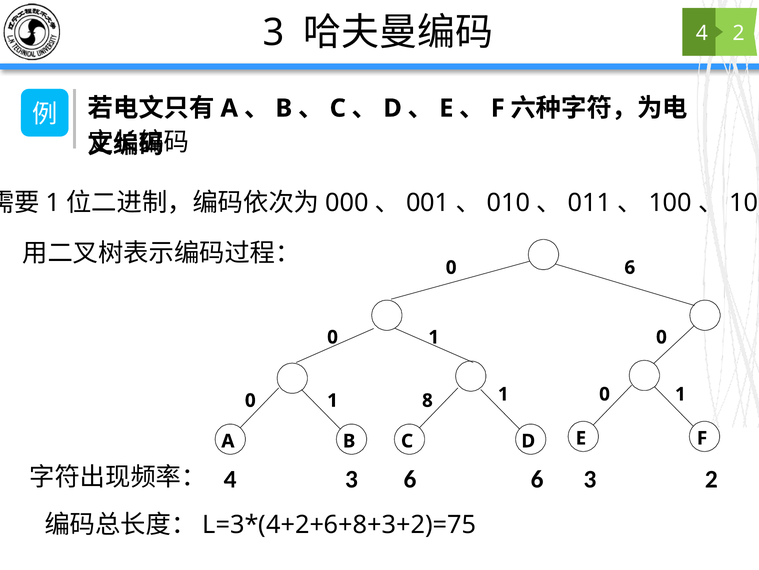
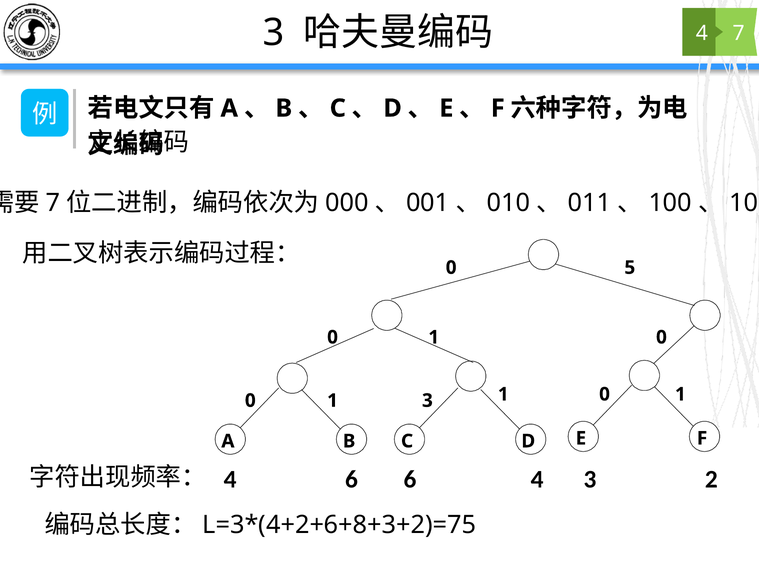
2 at (739, 33): 2 -> 7
1 at (53, 203): 1 -> 7
0 6: 6 -> 5
0 8: 8 -> 3
4 3: 3 -> 6
6 6: 6 -> 4
